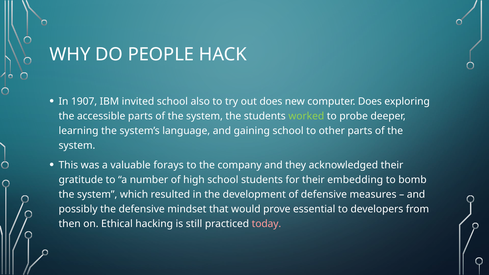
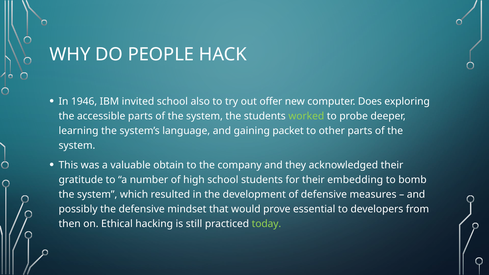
1907: 1907 -> 1946
out does: does -> offer
gaining school: school -> packet
forays: forays -> obtain
today colour: pink -> light green
